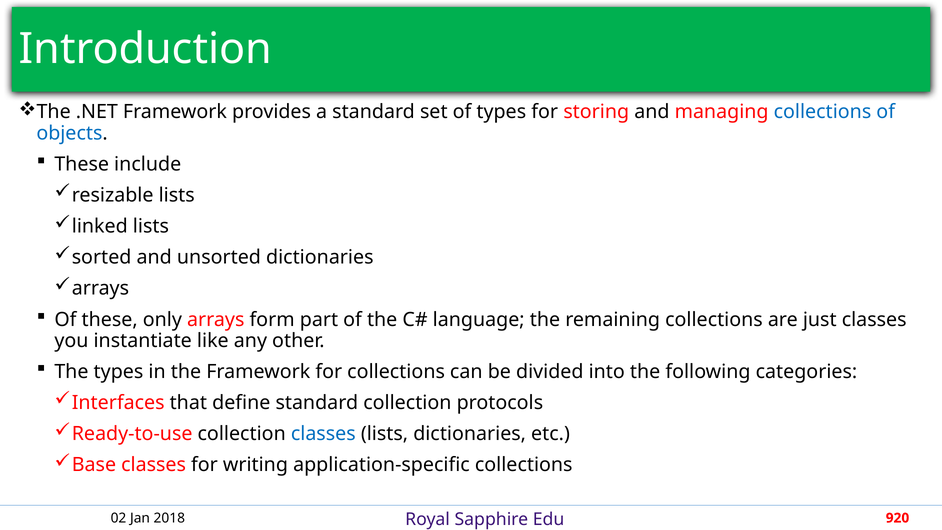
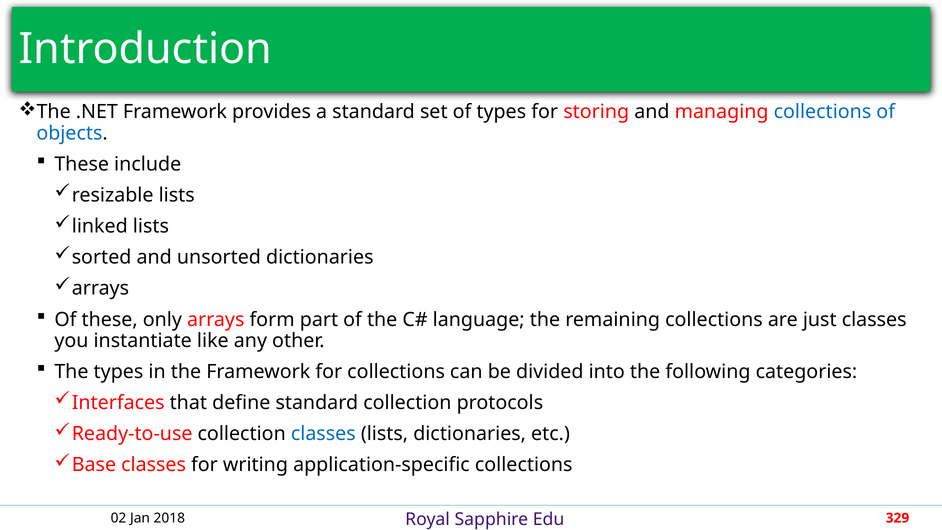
920: 920 -> 329
